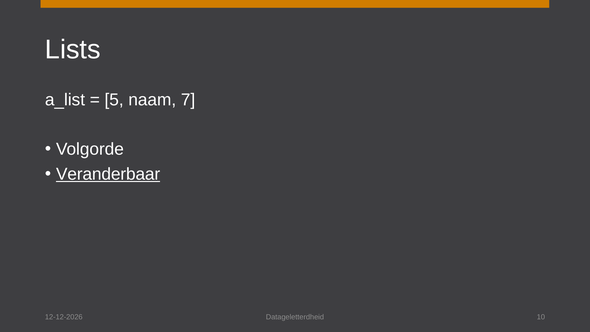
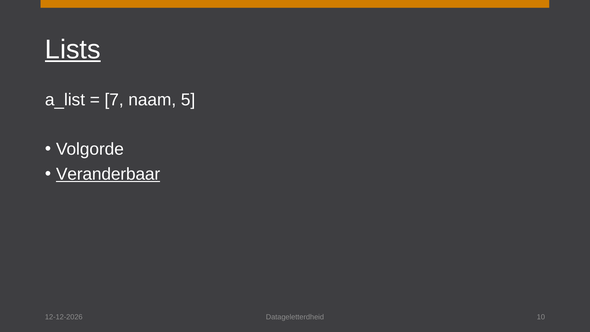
Lists underline: none -> present
5: 5 -> 7
7: 7 -> 5
